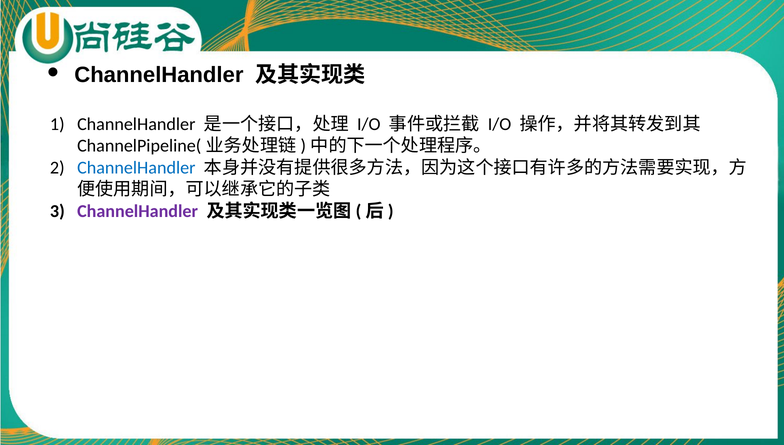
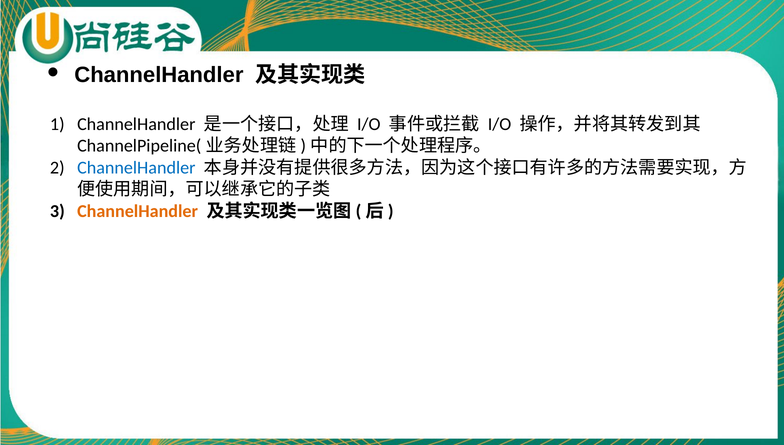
ChannelHandler at (138, 211) colour: purple -> orange
